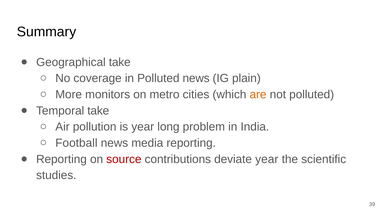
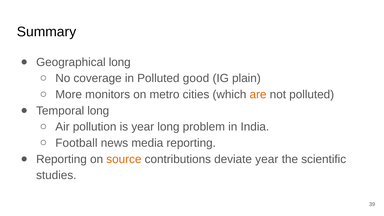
Geographical take: take -> long
Polluted news: news -> good
Temporal take: take -> long
source colour: red -> orange
